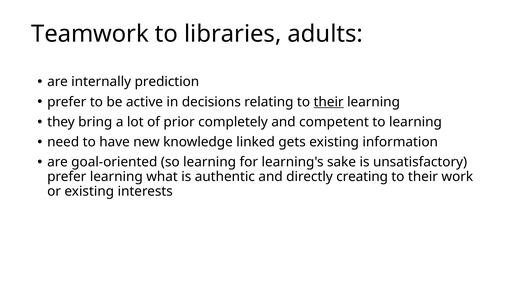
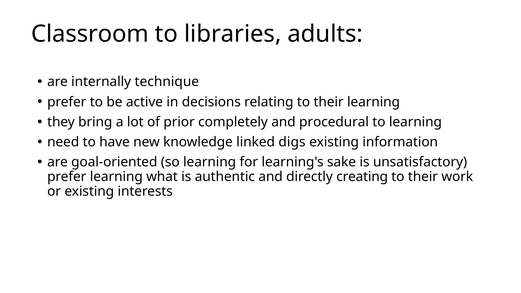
Teamwork: Teamwork -> Classroom
prediction: prediction -> technique
their at (329, 102) underline: present -> none
competent: competent -> procedural
gets: gets -> digs
